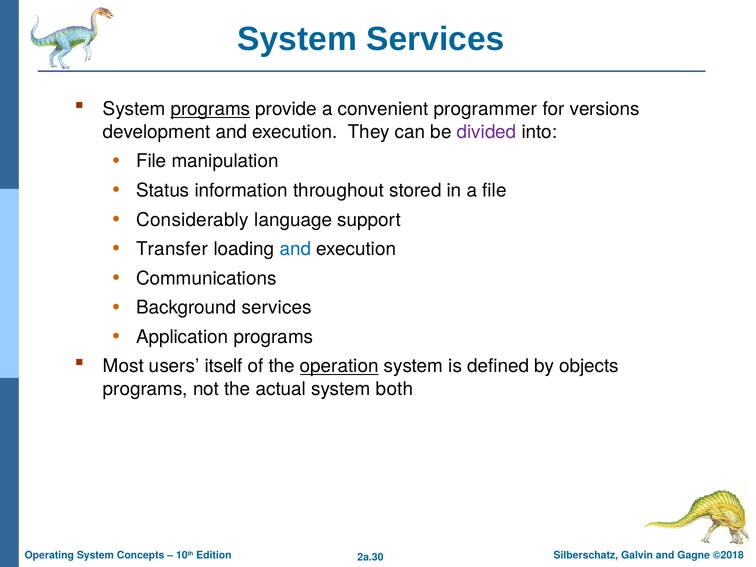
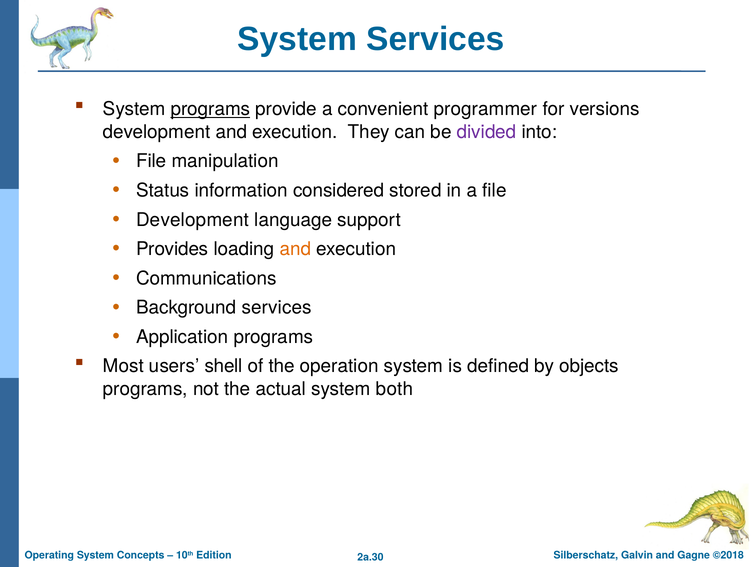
throughout: throughout -> considered
Considerably at (193, 220): Considerably -> Development
Transfer: Transfer -> Provides
and at (295, 249) colour: blue -> orange
itself: itself -> shell
operation underline: present -> none
